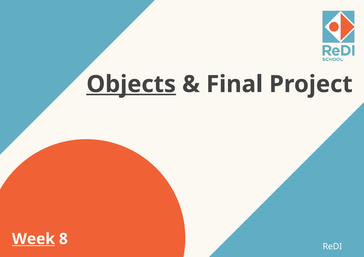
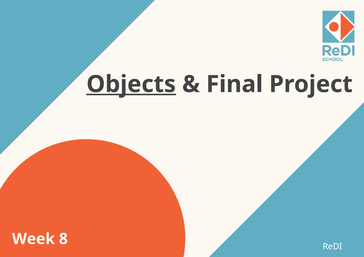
Week underline: present -> none
